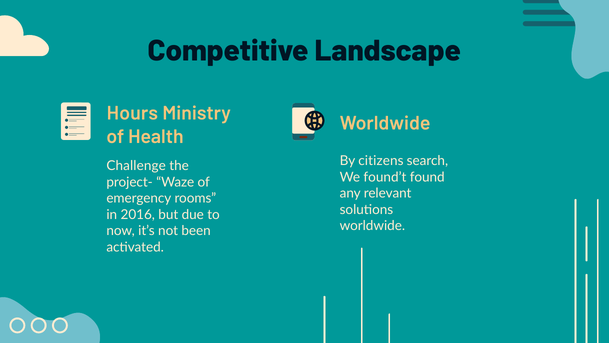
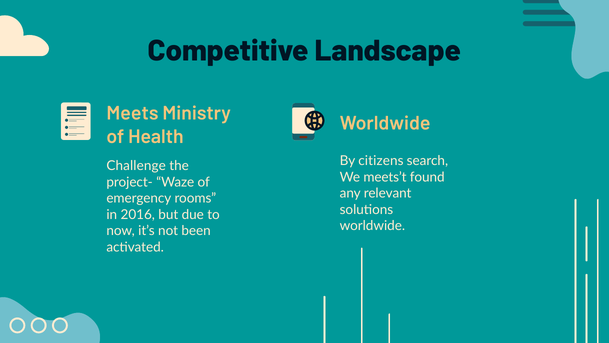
Hours: Hours -> Meets
found’t: found’t -> meets’t
